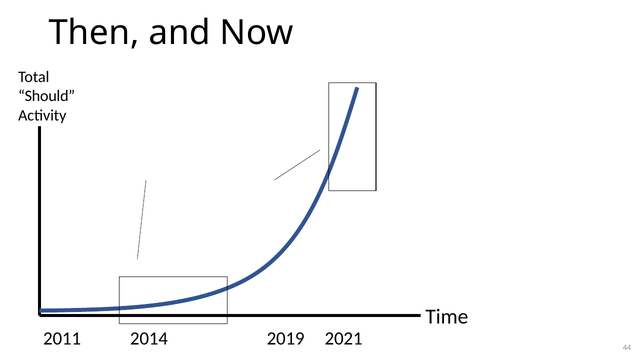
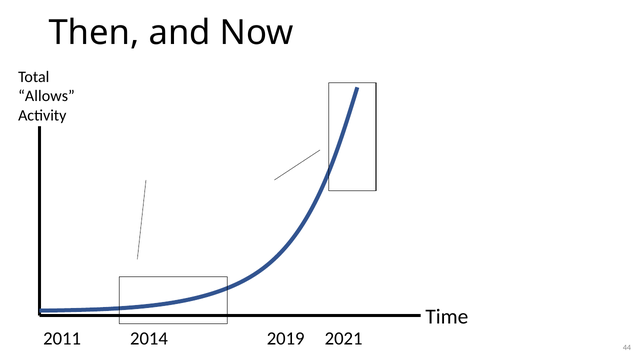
Should: Should -> Allows
